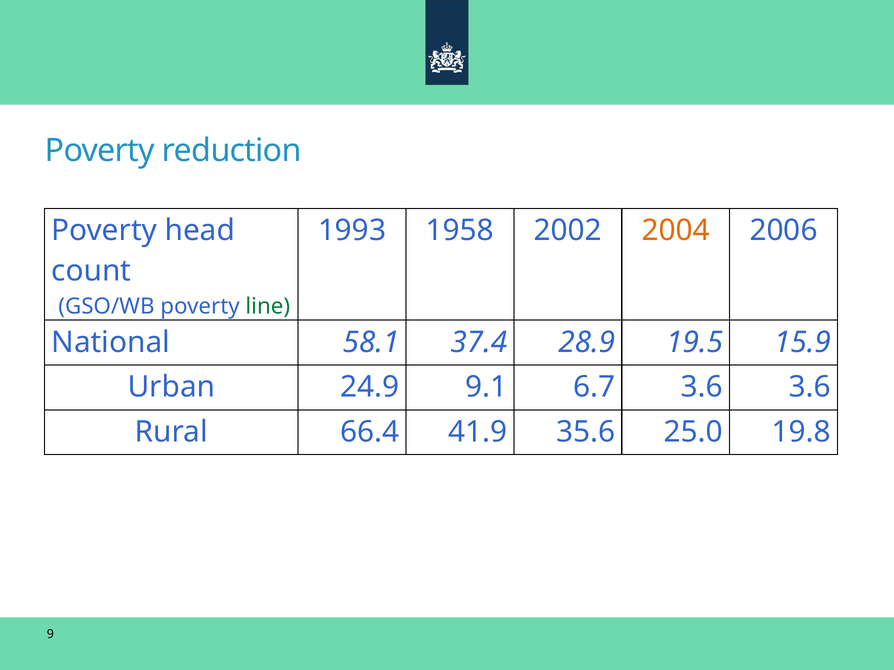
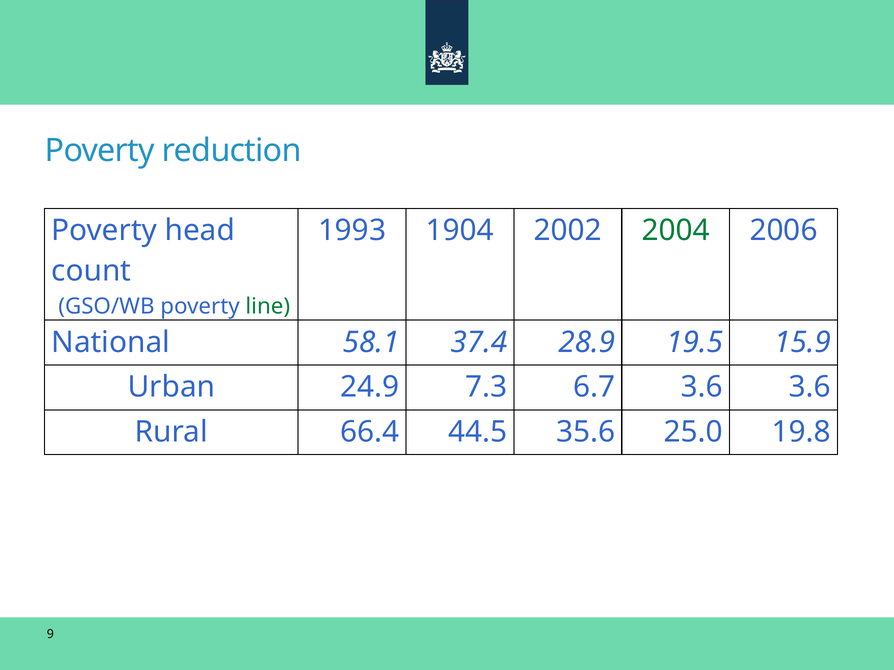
1958: 1958 -> 1904
2004 colour: orange -> green
9.1: 9.1 -> 7.3
41.9: 41.9 -> 44.5
